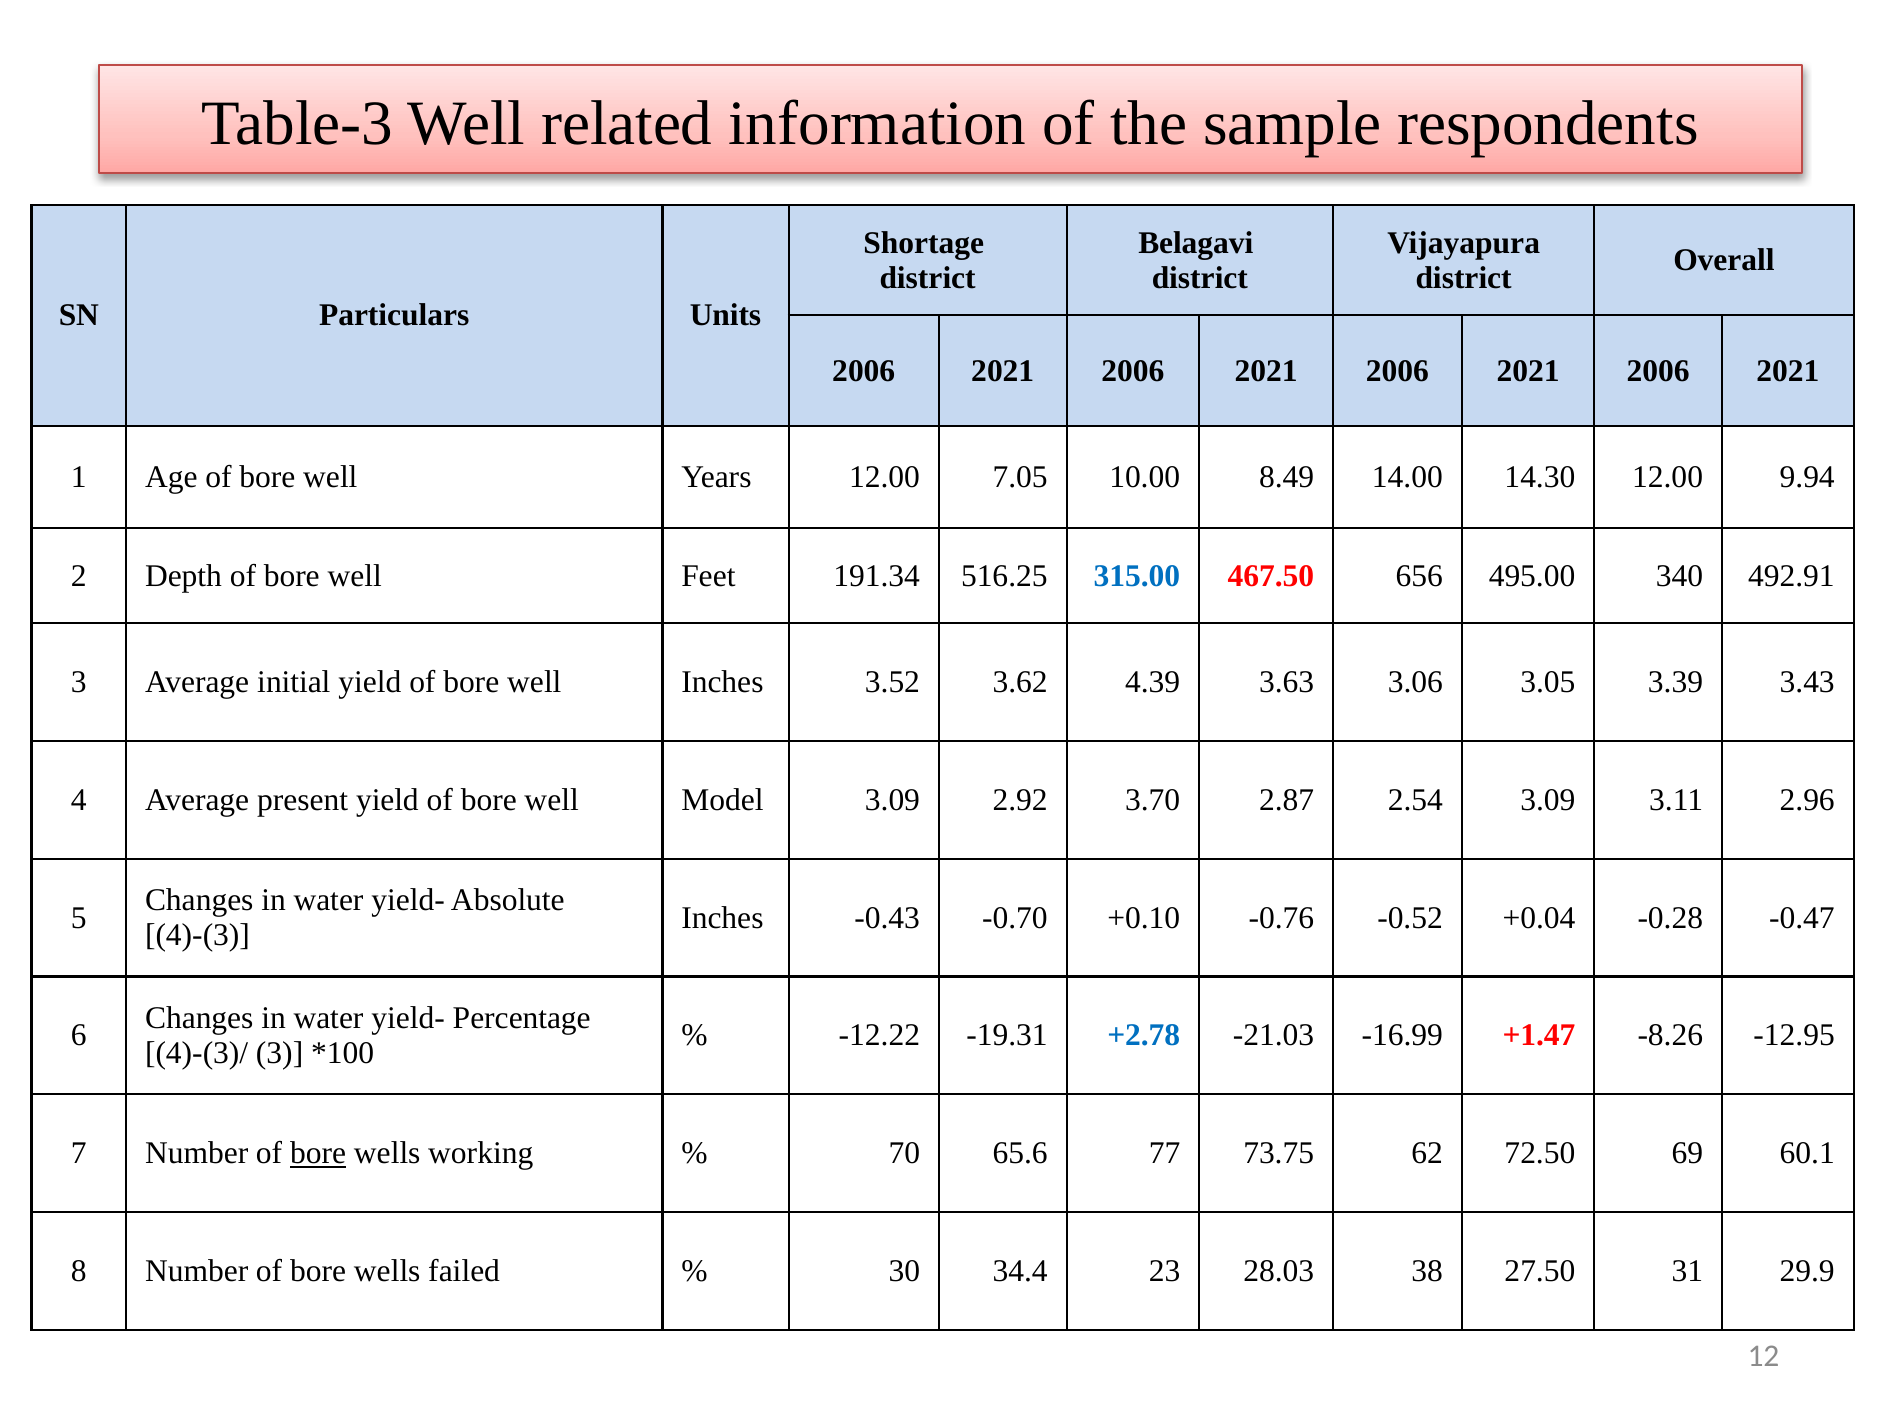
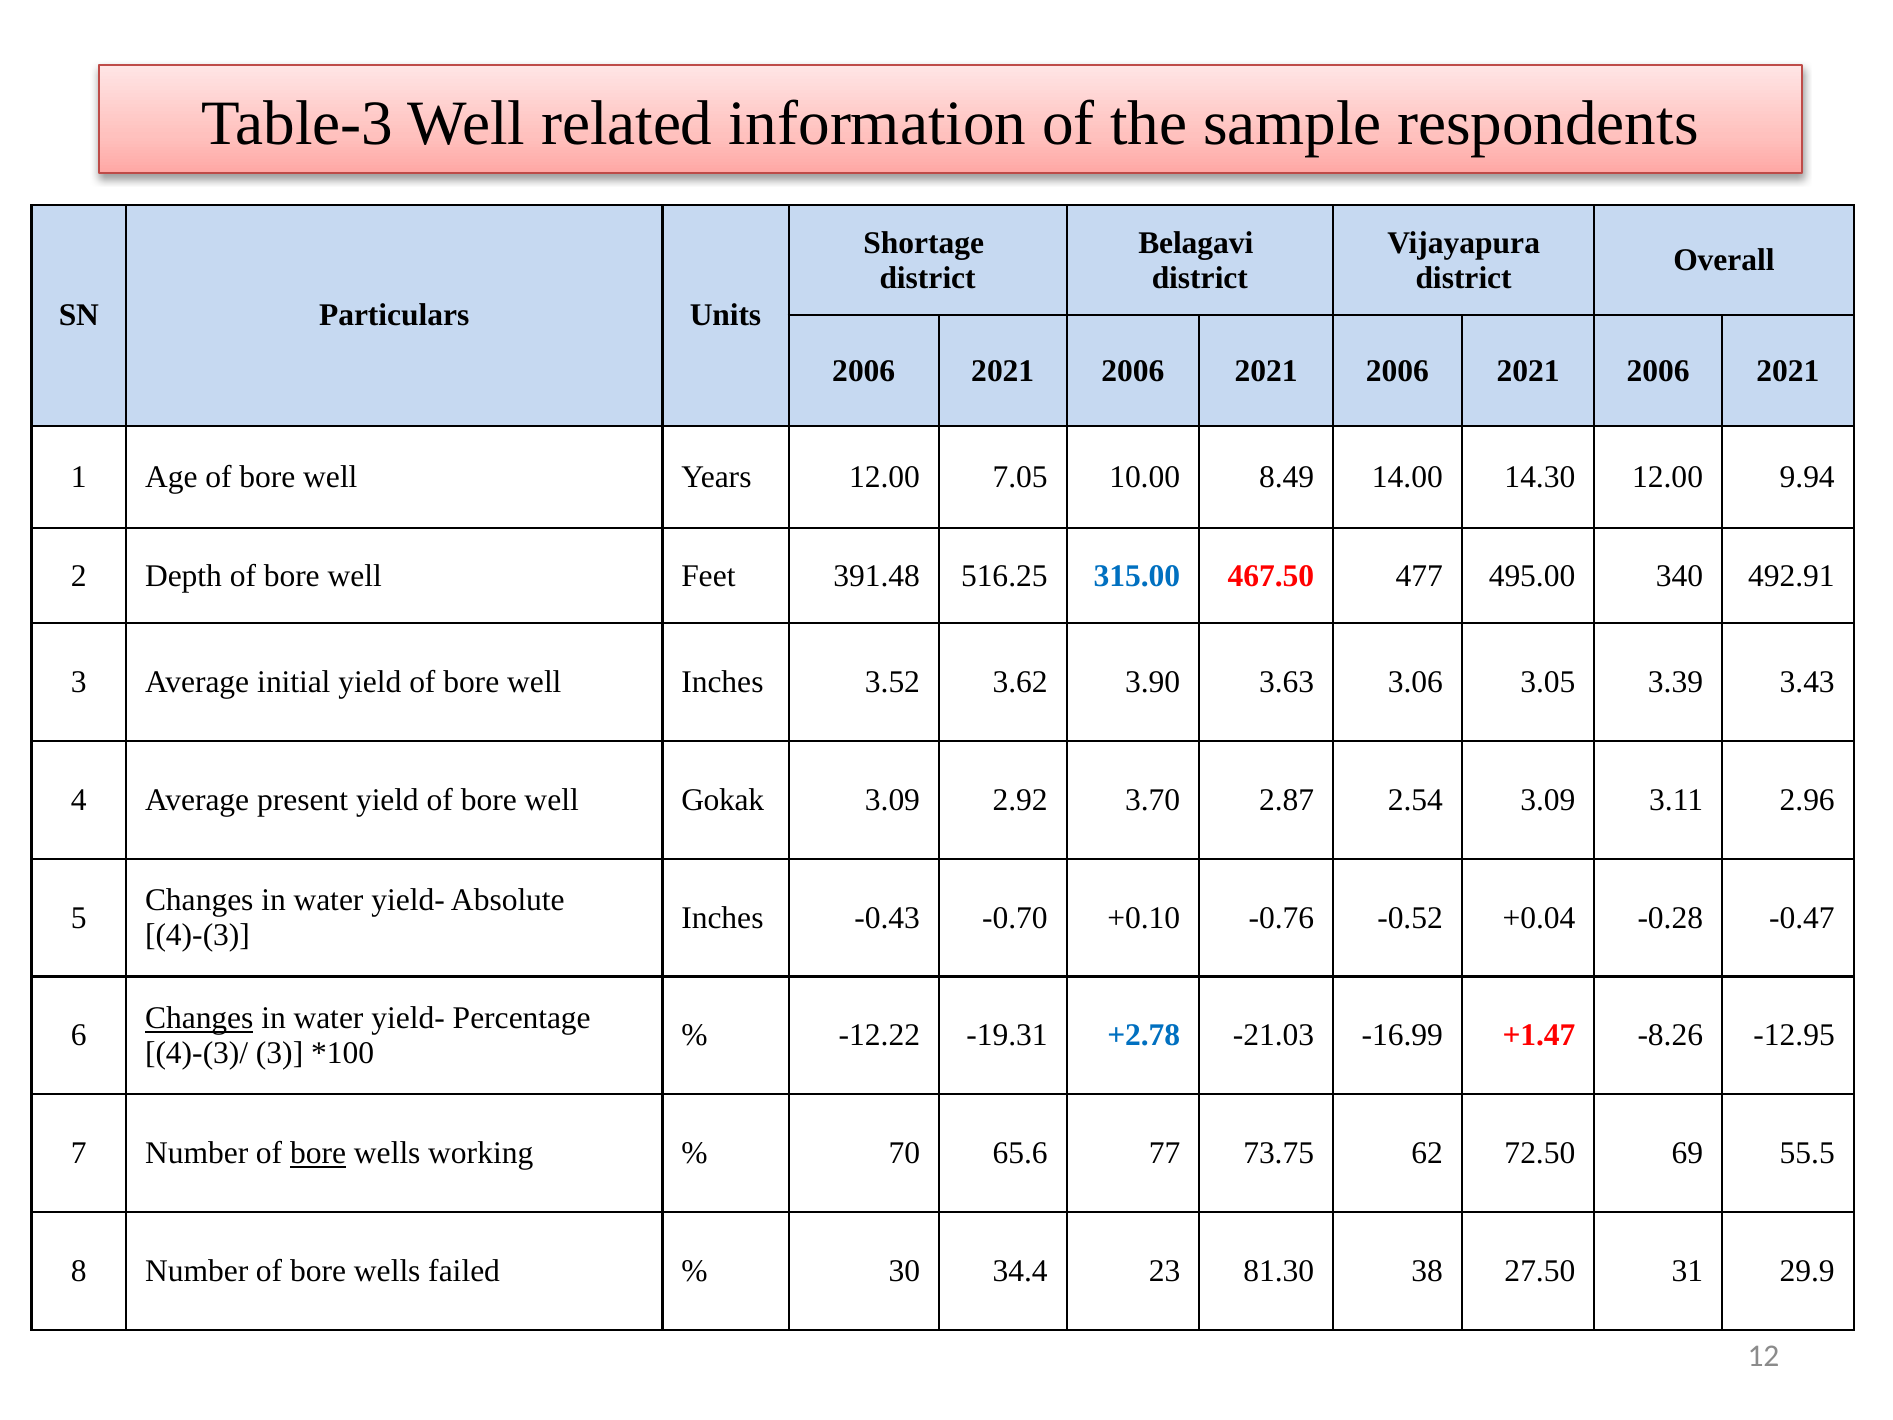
191.34: 191.34 -> 391.48
656: 656 -> 477
4.39: 4.39 -> 3.90
Model: Model -> Gokak
Changes at (199, 1018) underline: none -> present
60.1: 60.1 -> 55.5
28.03: 28.03 -> 81.30
